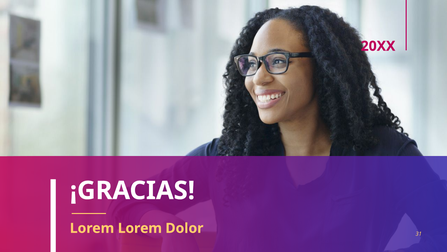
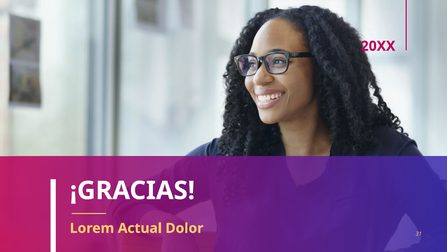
Lorem Lorem: Lorem -> Actual
